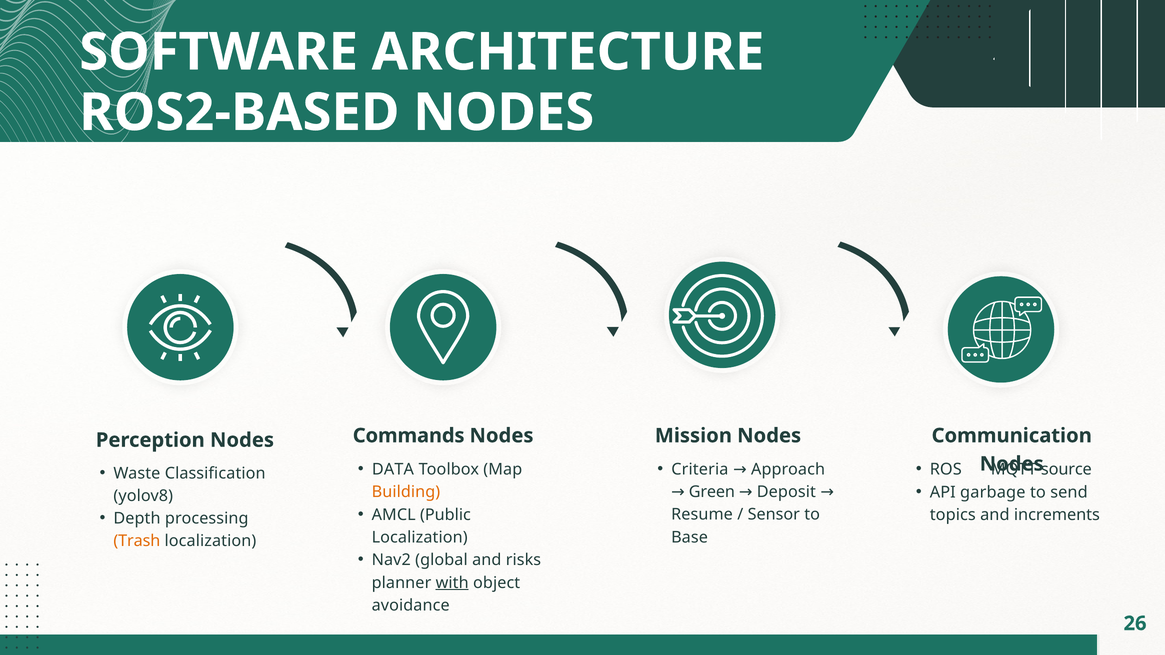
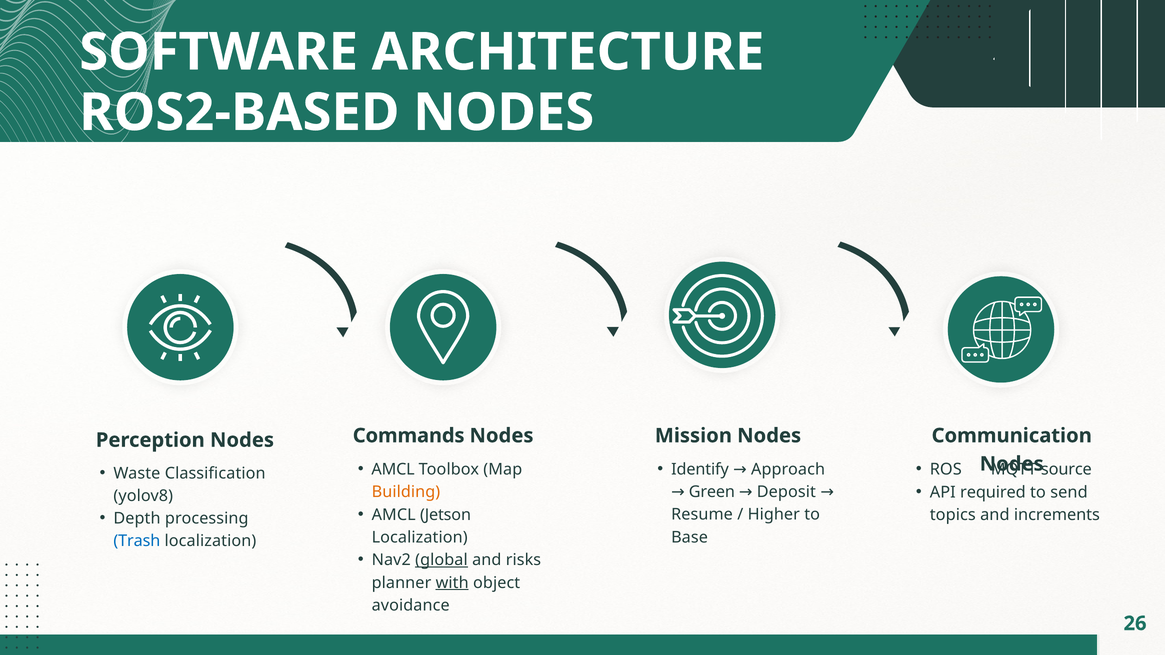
Criteria: Criteria -> Identify
DATA at (393, 470): DATA -> AMCL
garbage: garbage -> required
Public: Public -> Jetson
Sensor: Sensor -> Higher
Trash colour: orange -> blue
global underline: none -> present
